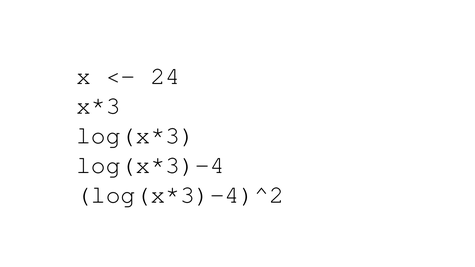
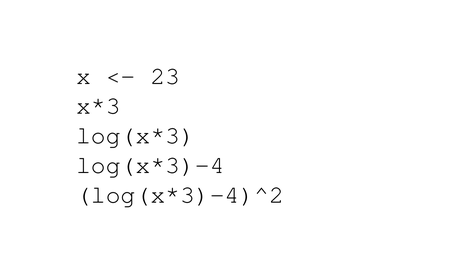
24: 24 -> 23
